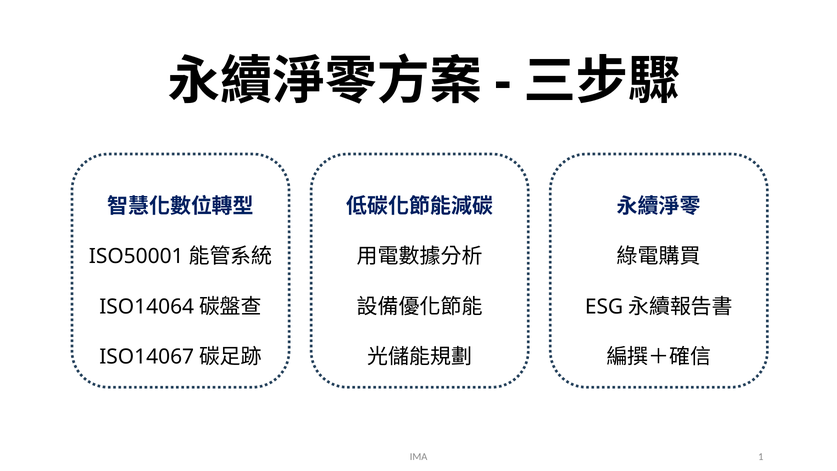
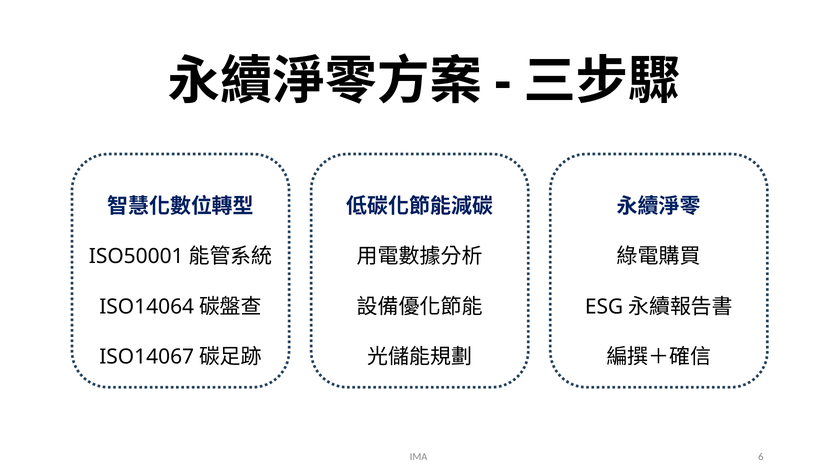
1: 1 -> 6
